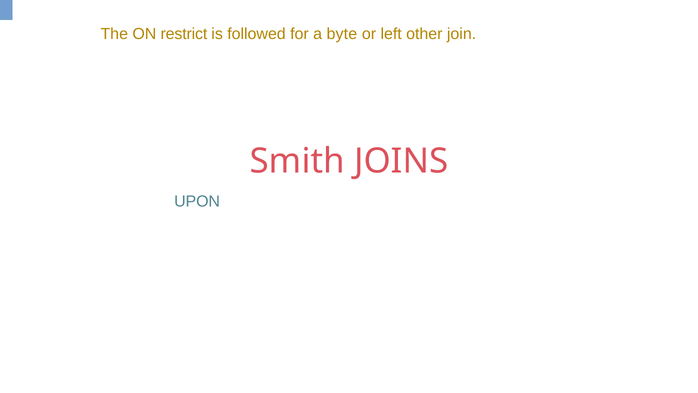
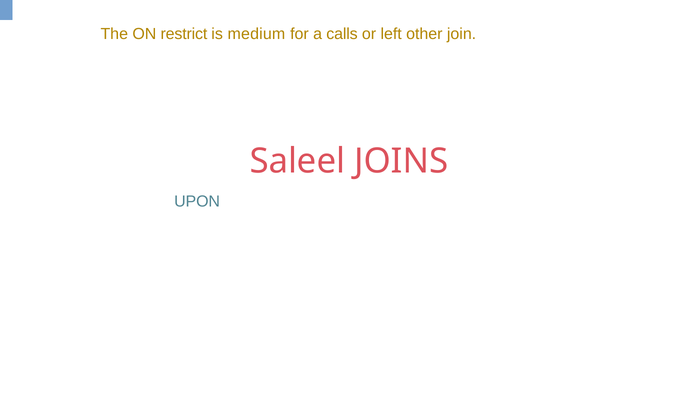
followed: followed -> medium
byte: byte -> calls
Smith: Smith -> Saleel
